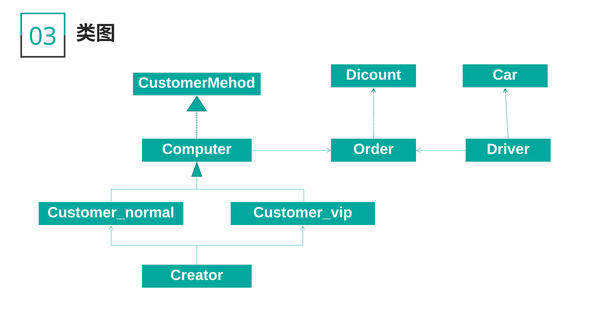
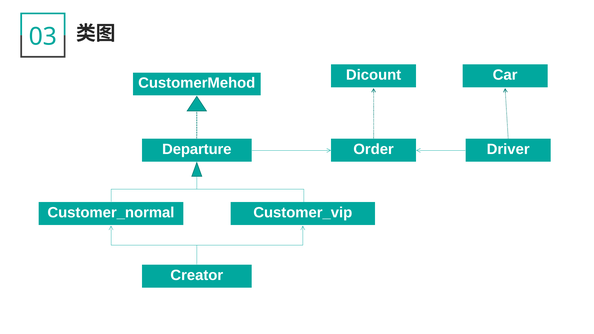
Computer: Computer -> Departure
